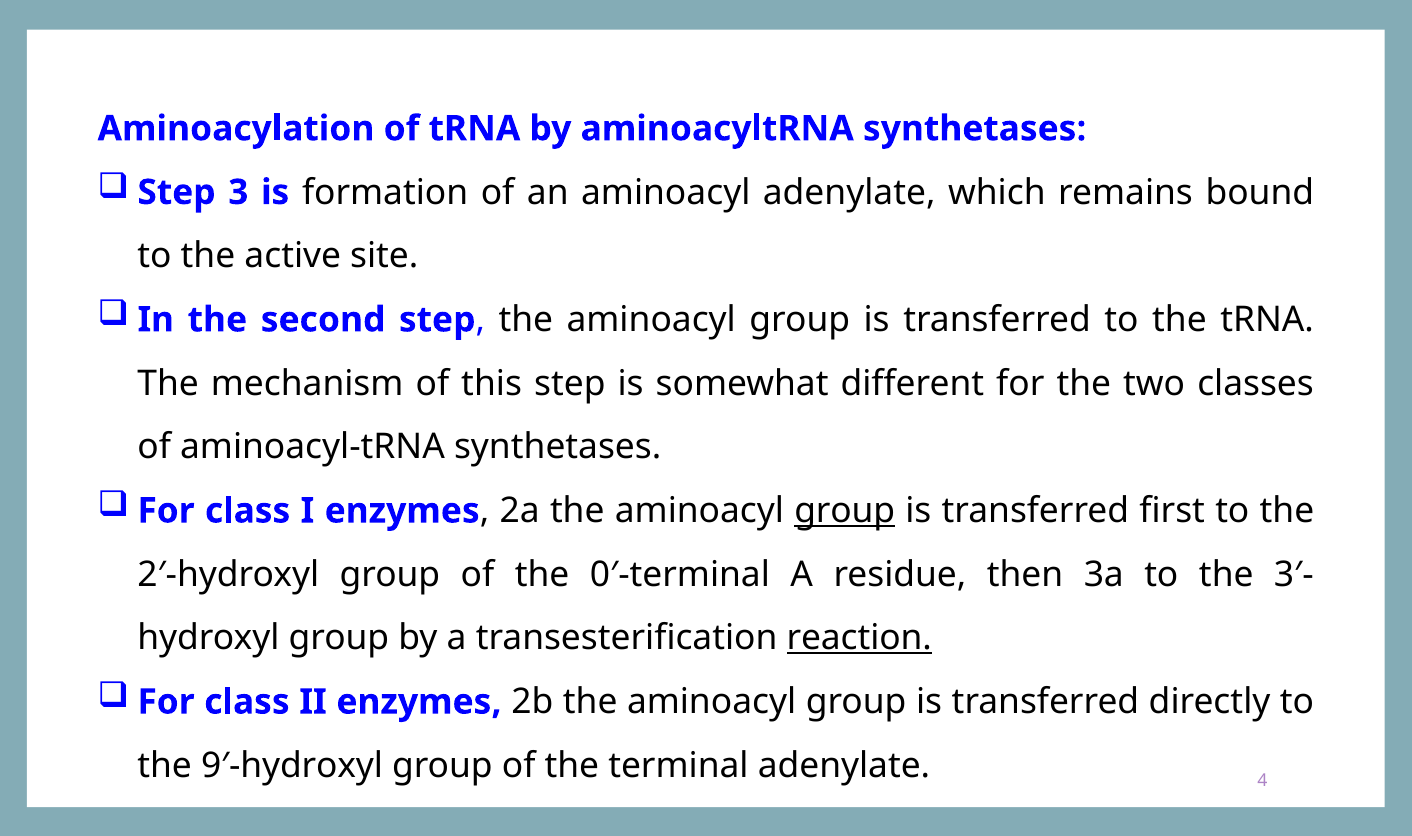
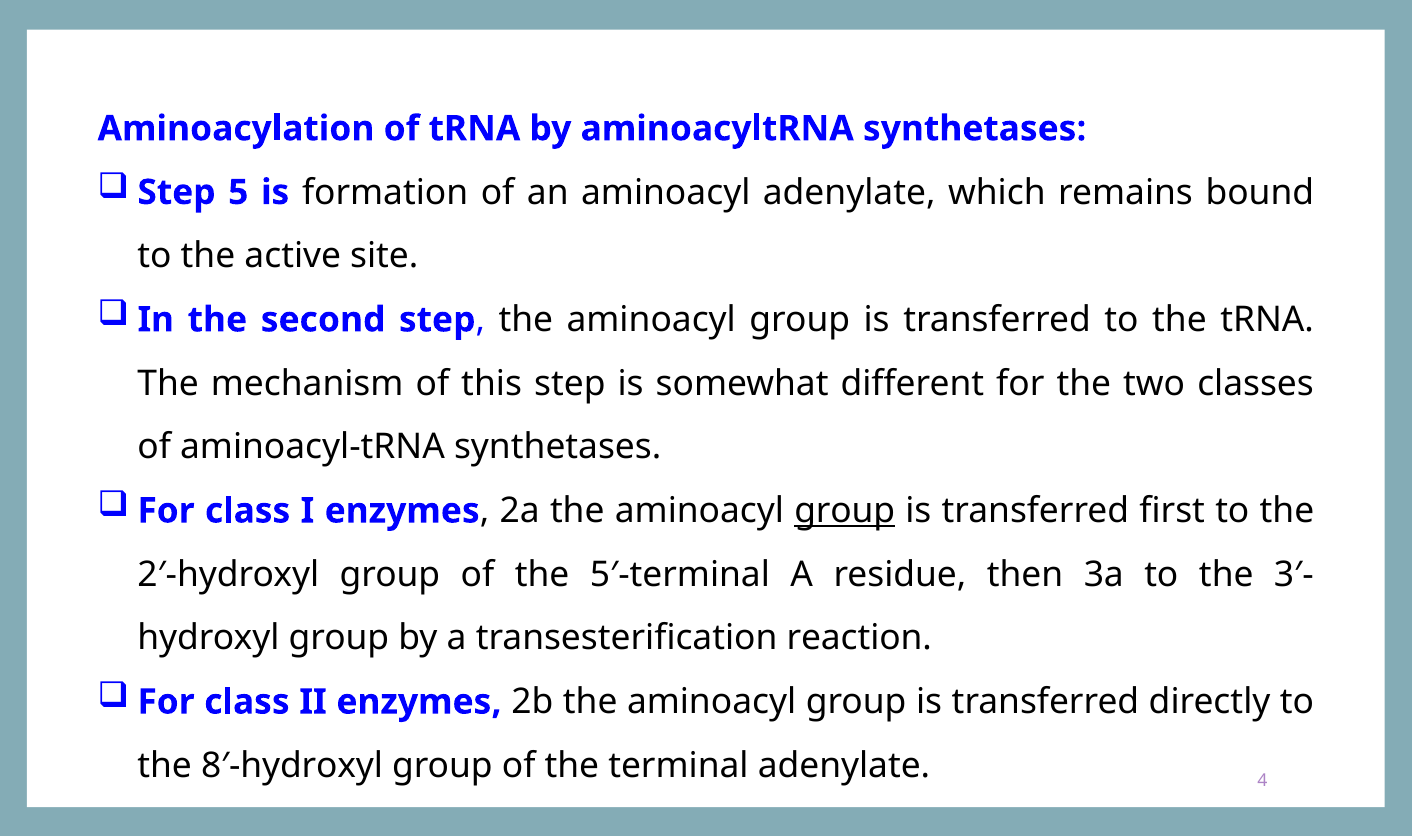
3: 3 -> 5
0′-terminal: 0′-terminal -> 5′-terminal
reaction underline: present -> none
9′-hydroxyl: 9′-hydroxyl -> 8′-hydroxyl
